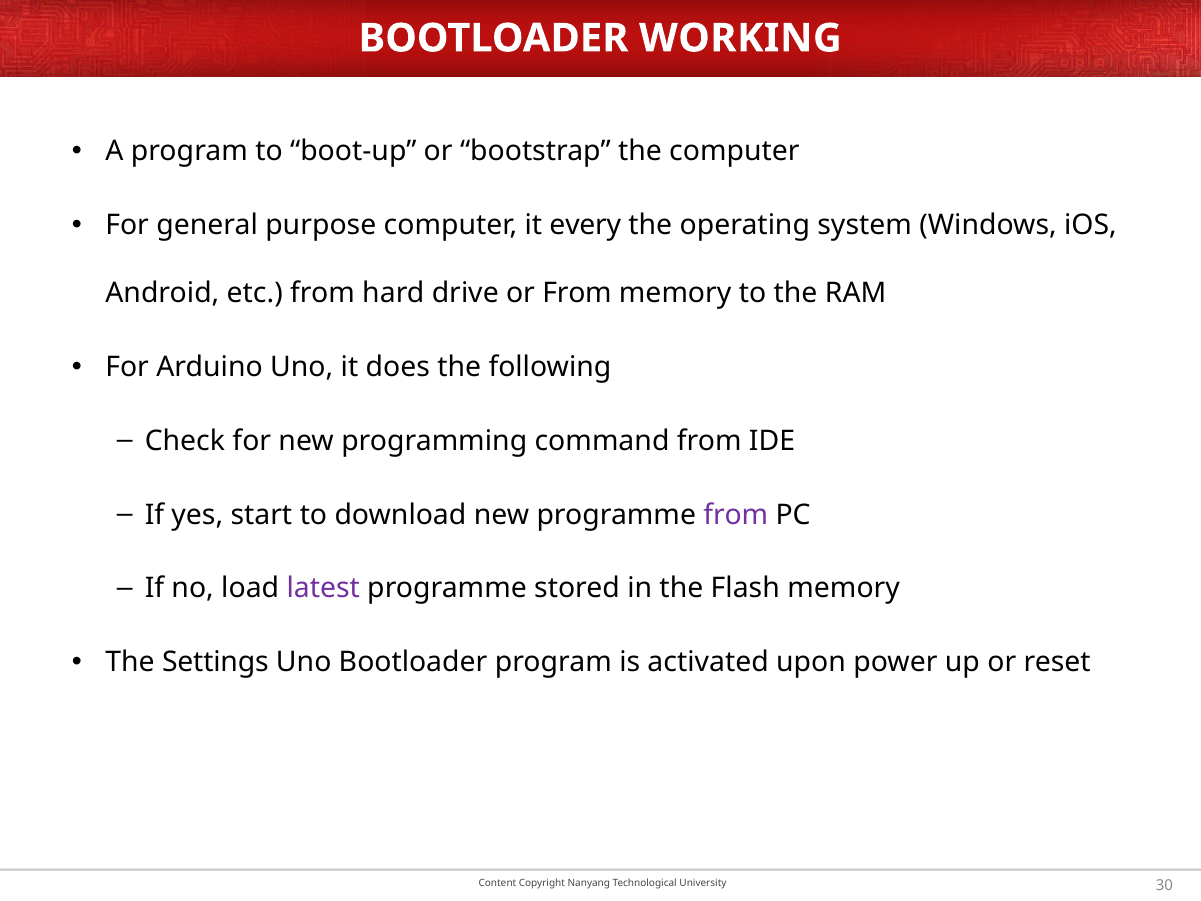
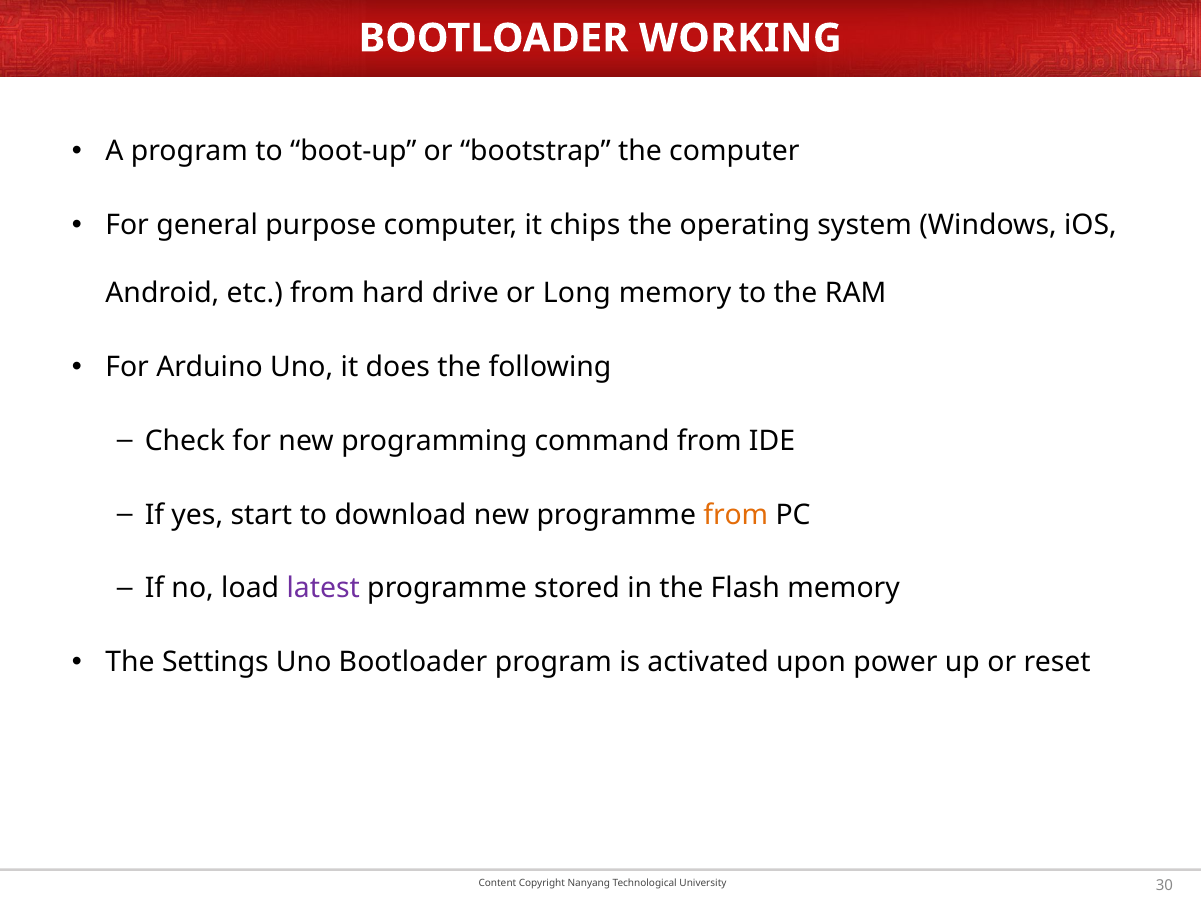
every: every -> chips
or From: From -> Long
from at (736, 515) colour: purple -> orange
